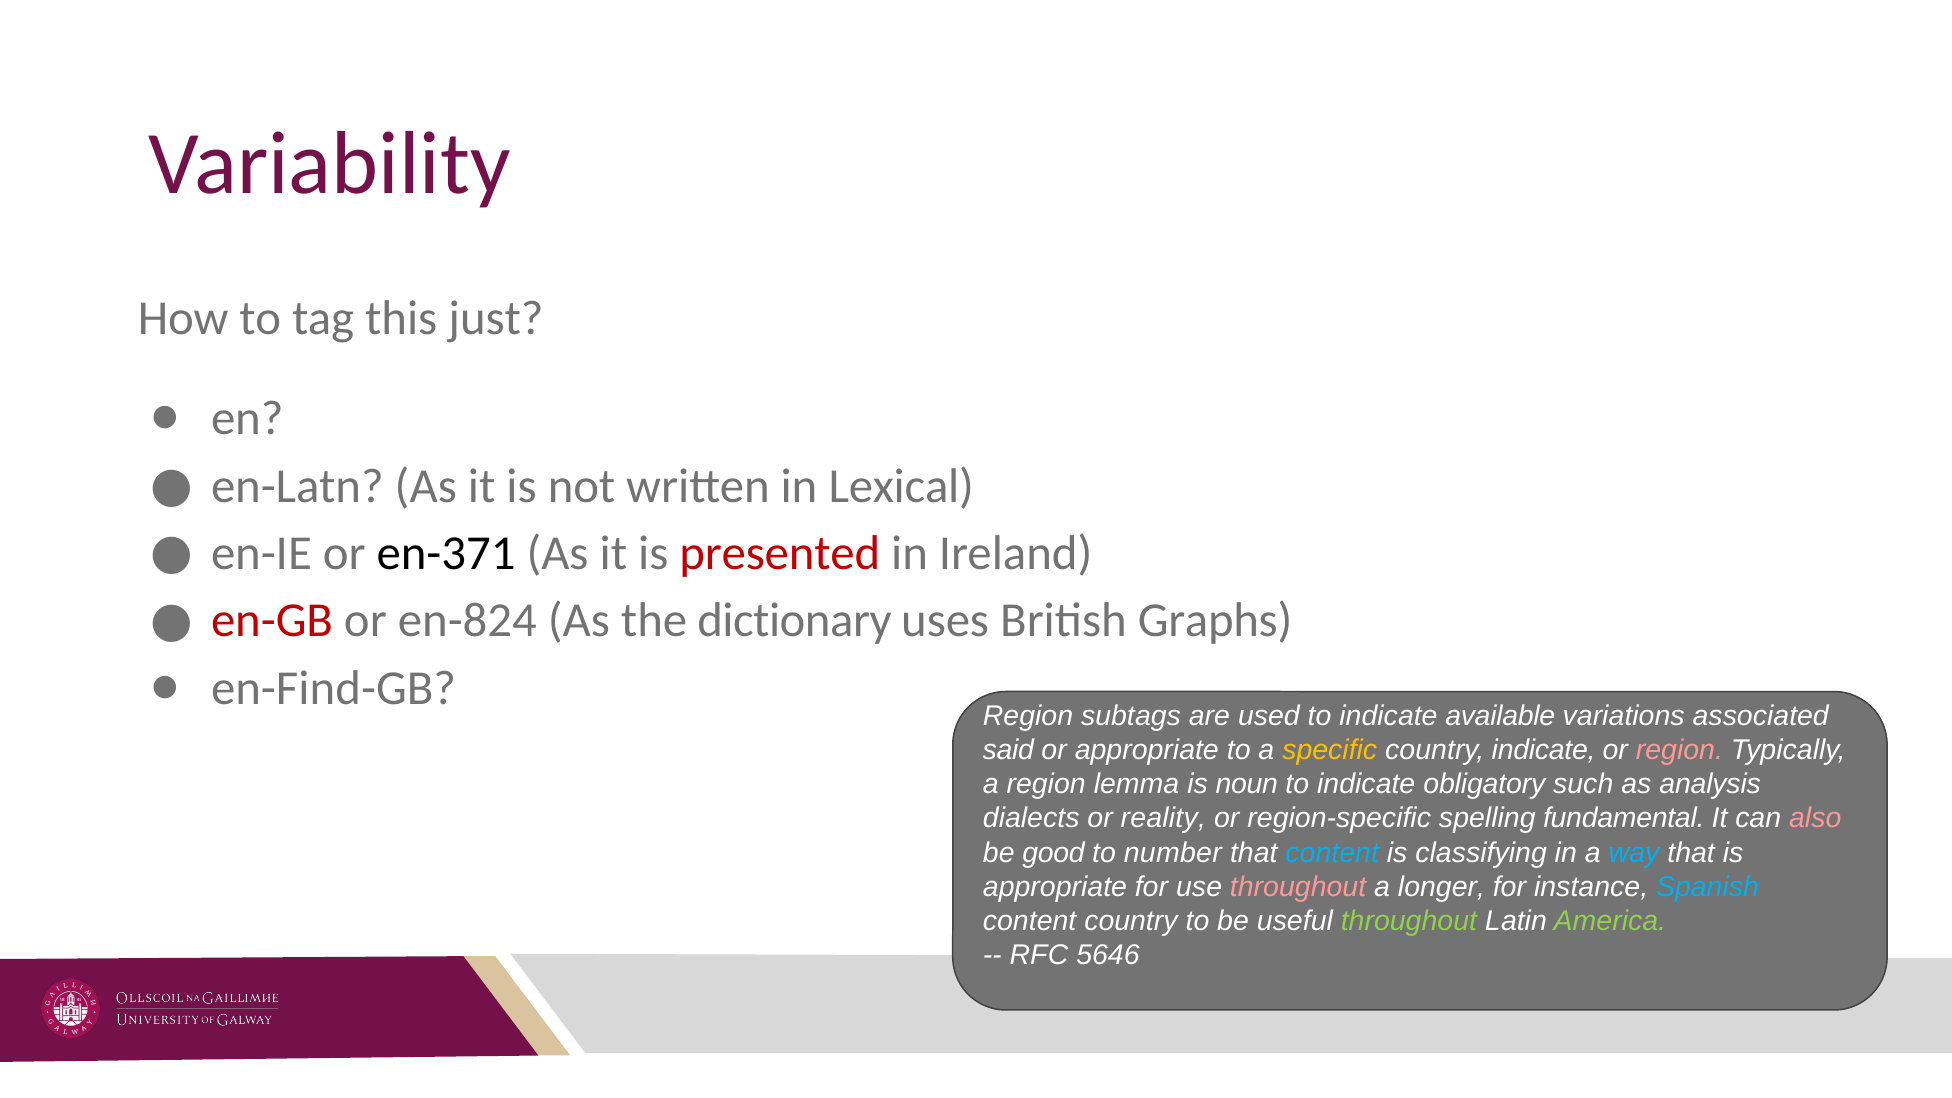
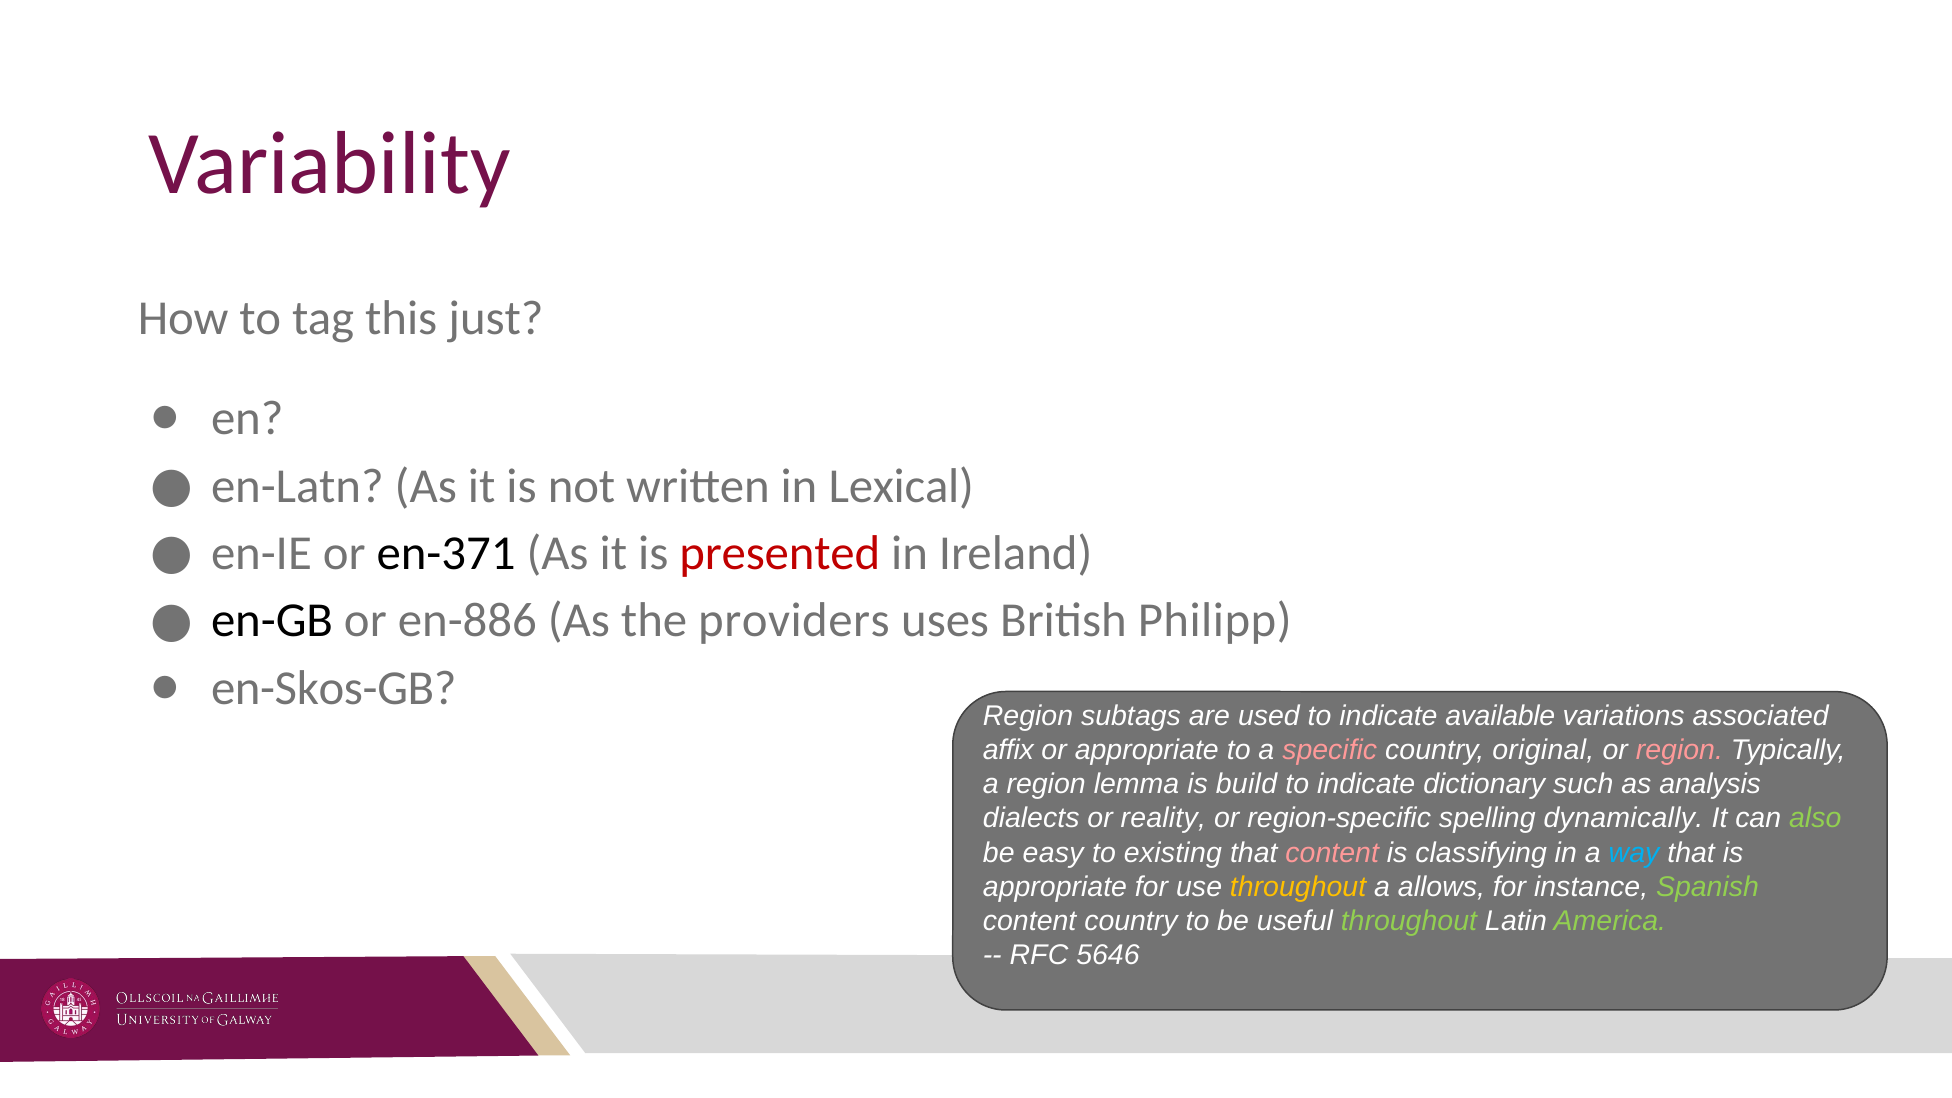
en-GB colour: red -> black
en-824: en-824 -> en-886
dictionary: dictionary -> providers
Graphs: Graphs -> Philipp
en-Find-GB: en-Find-GB -> en-Skos-GB
said: said -> affix
specific colour: yellow -> pink
country indicate: indicate -> original
noun: noun -> build
obligatory: obligatory -> dictionary
fundamental: fundamental -> dynamically
also colour: pink -> light green
good: good -> easy
number: number -> existing
content at (1332, 853) colour: light blue -> pink
throughout at (1298, 887) colour: pink -> yellow
longer: longer -> allows
Spanish colour: light blue -> light green
